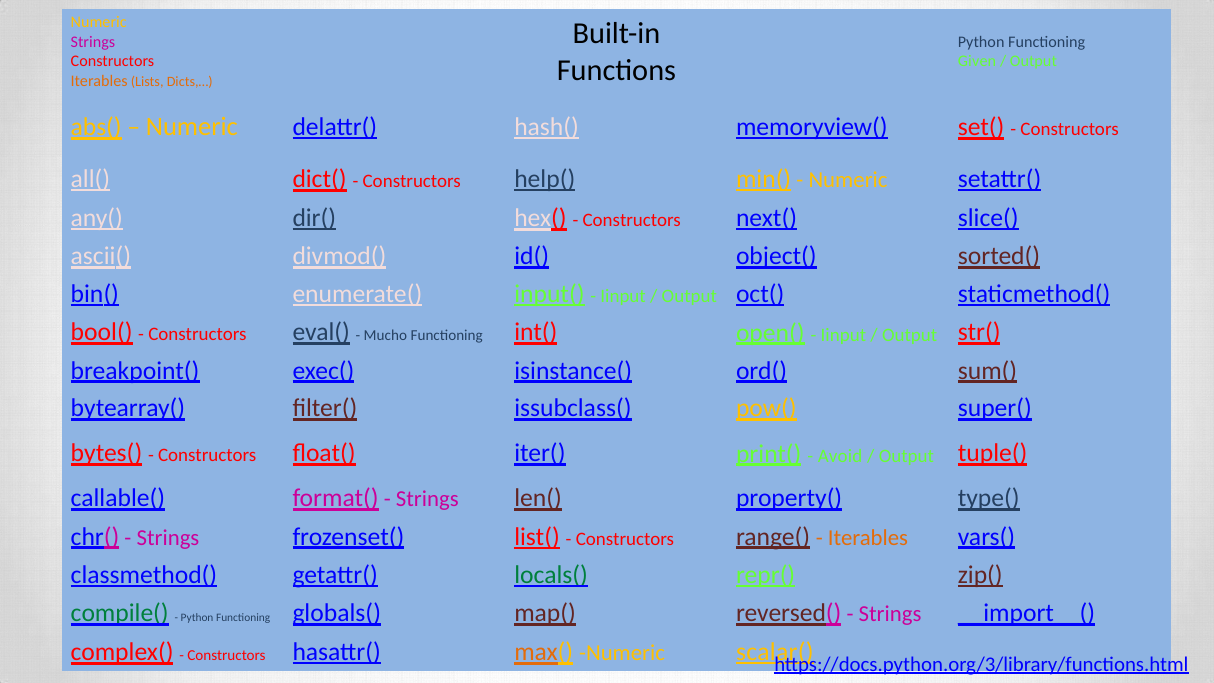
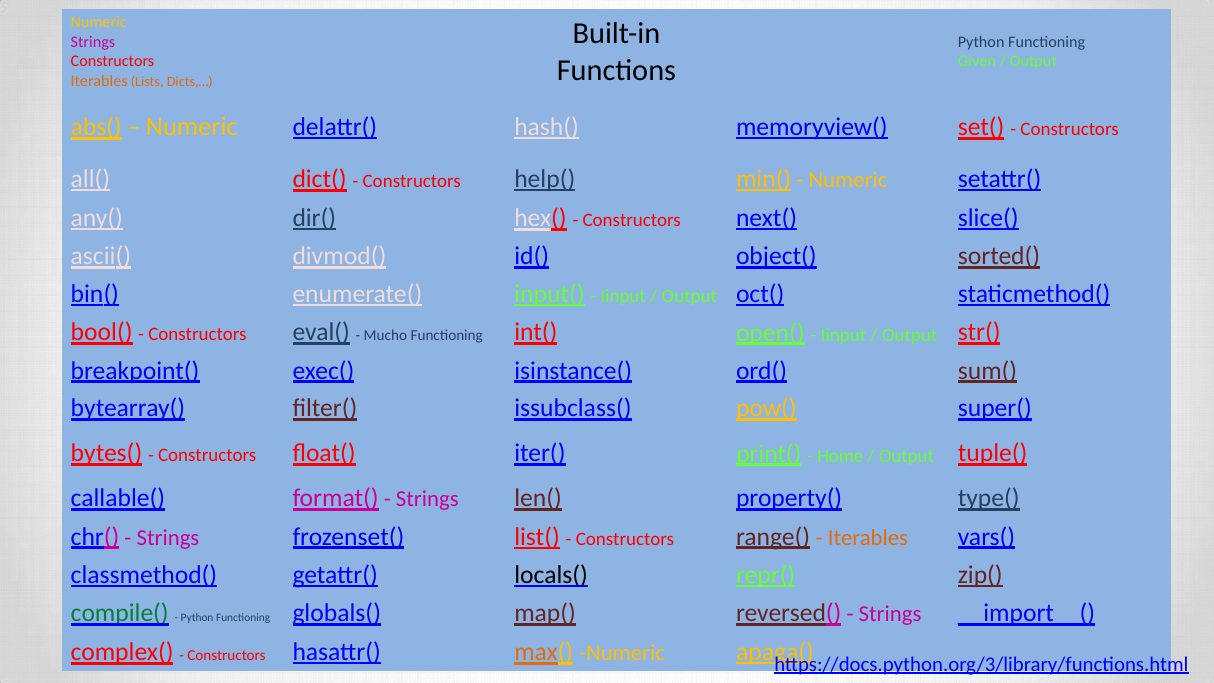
Avoid: Avoid -> Home
locals( colour: green -> black
scalar(: scalar( -> apaga(
